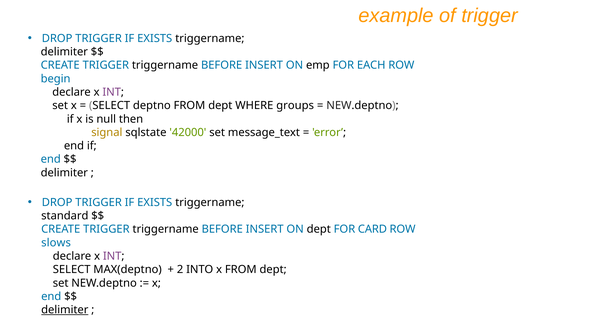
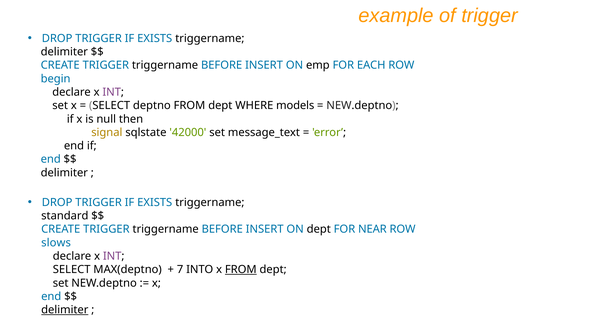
groups: groups -> models
CARD: CARD -> NEAR
2: 2 -> 7
FROM at (241, 269) underline: none -> present
